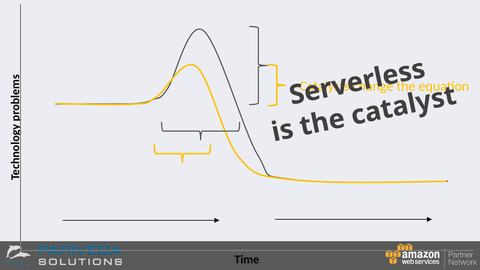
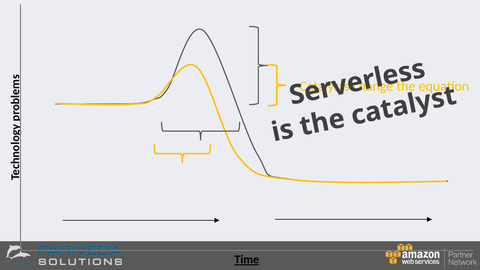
Time underline: none -> present
